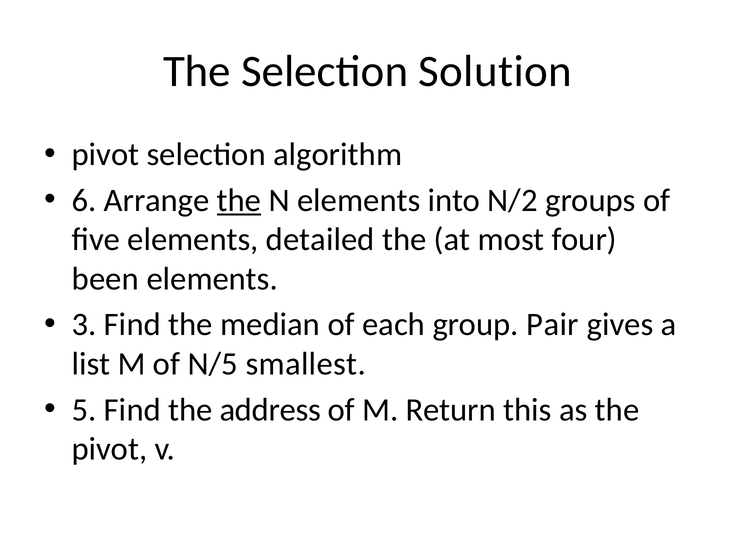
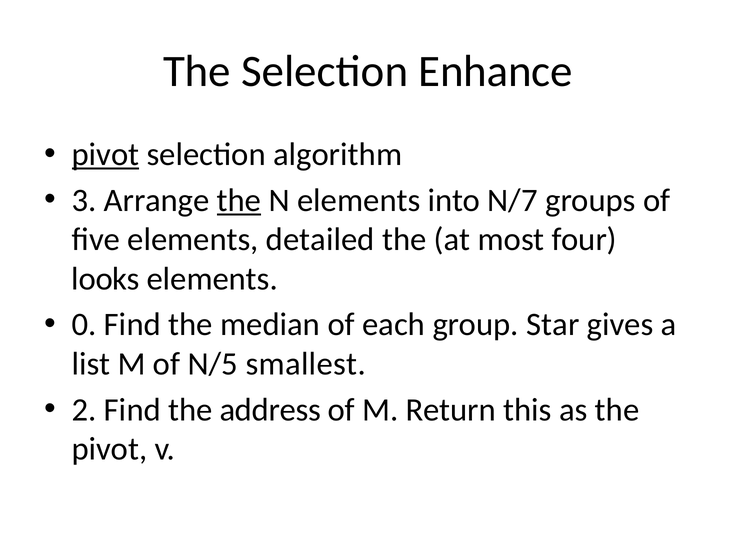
Solution: Solution -> Enhance
pivot at (105, 154) underline: none -> present
6: 6 -> 3
N/2: N/2 -> N/7
been: been -> looks
3: 3 -> 0
Pair: Pair -> Star
5: 5 -> 2
